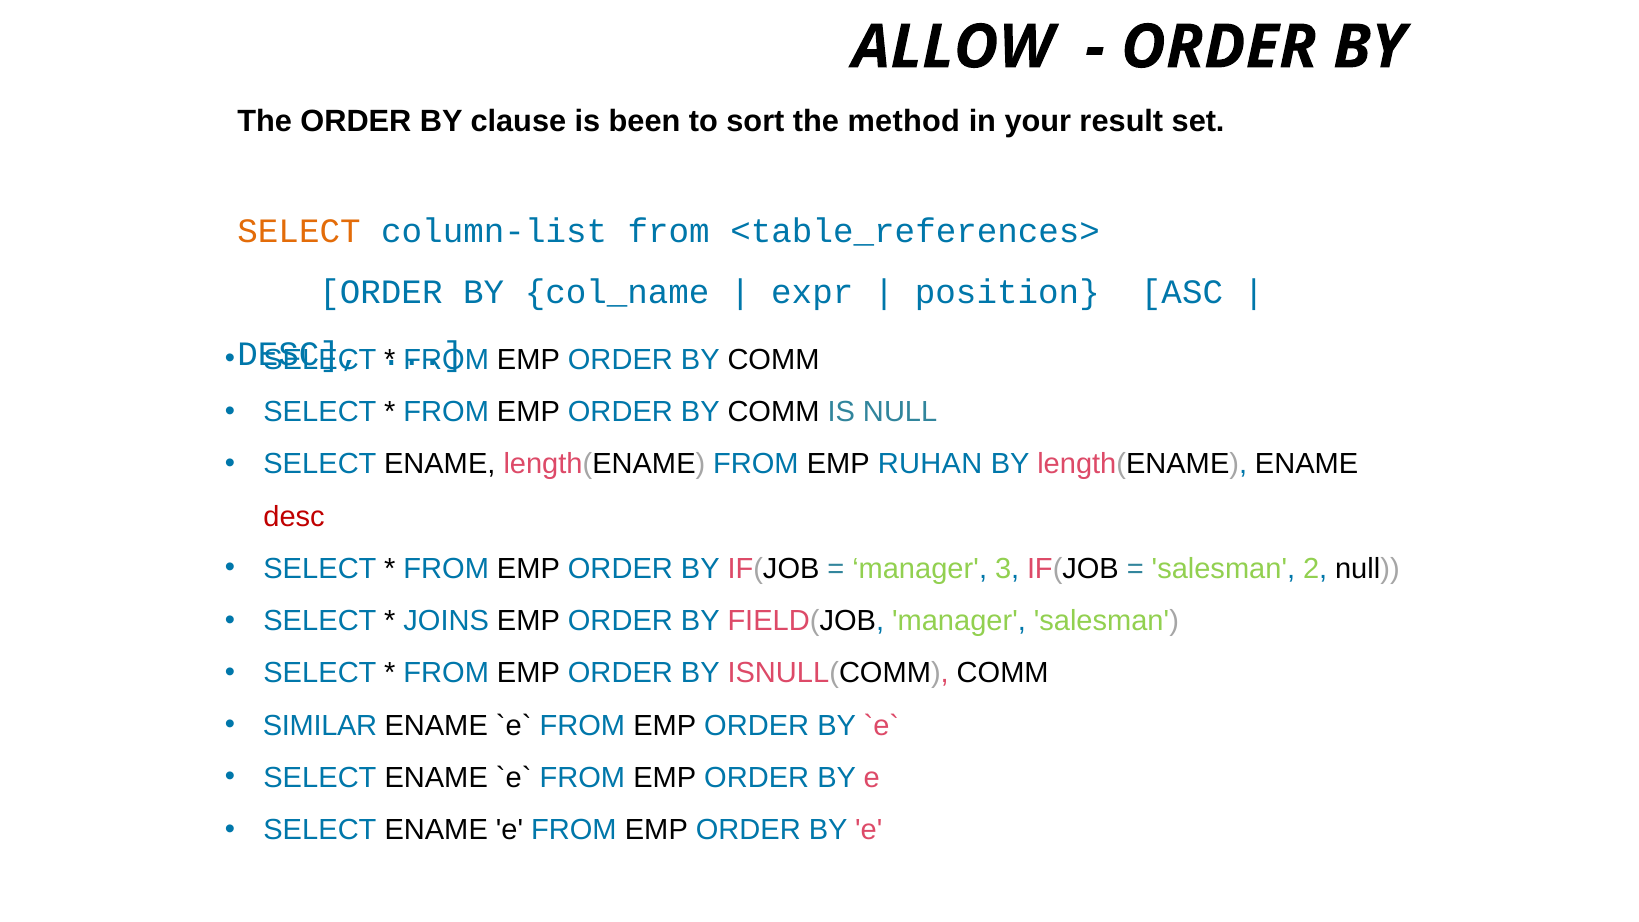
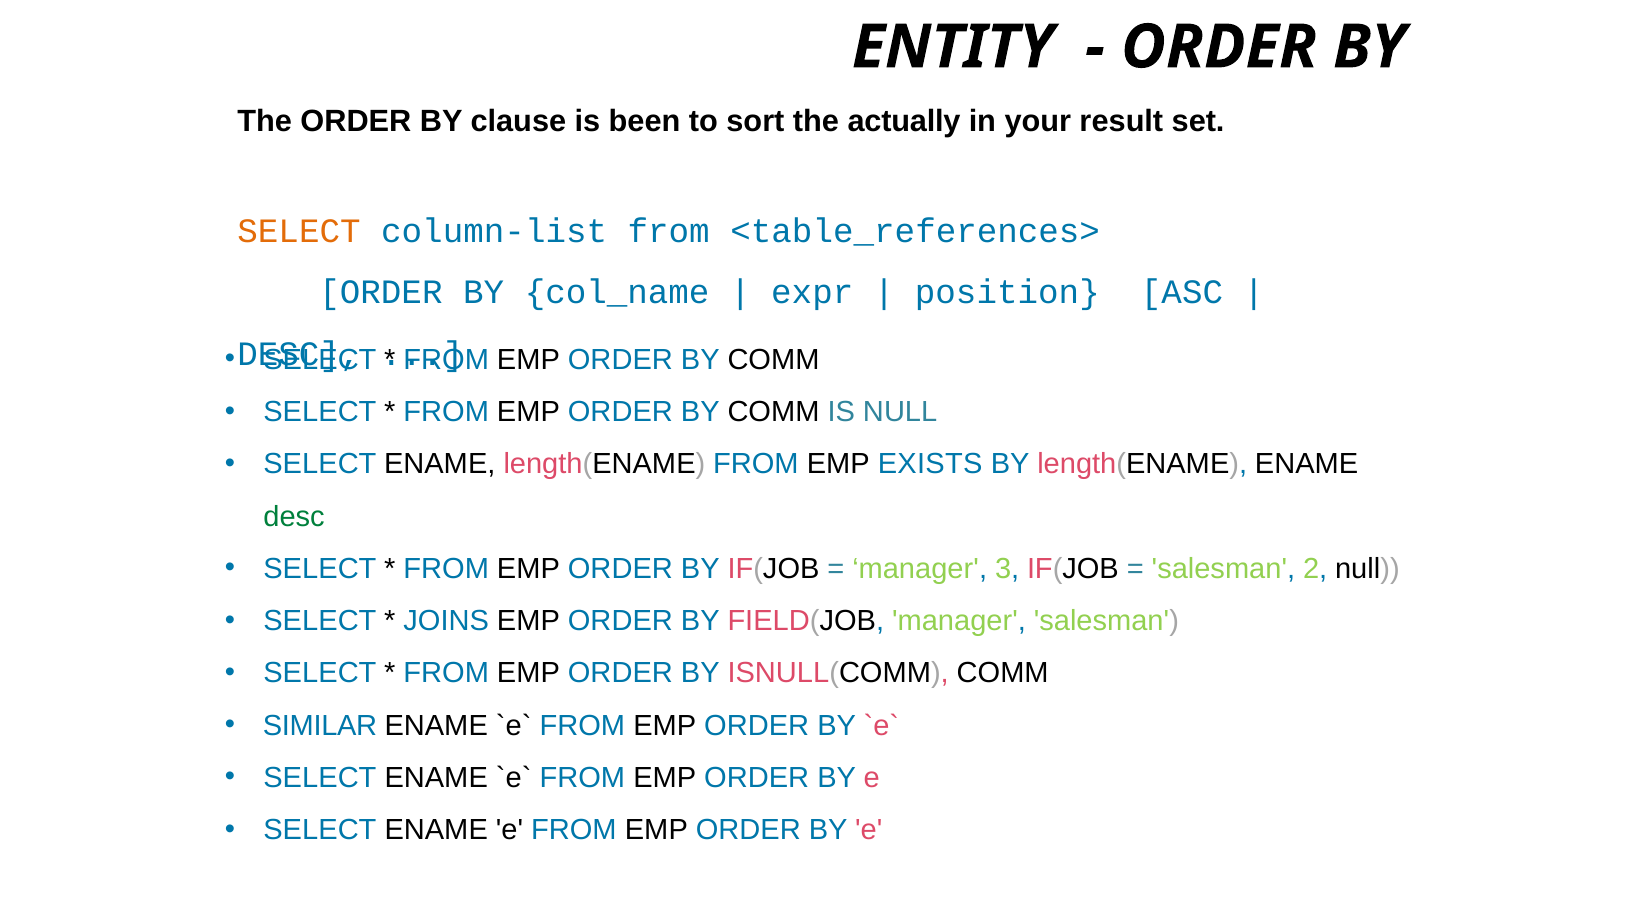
ALLOW: ALLOW -> ENTITY
method: method -> actually
RUHAN: RUHAN -> EXISTS
desc at (294, 517) colour: red -> green
